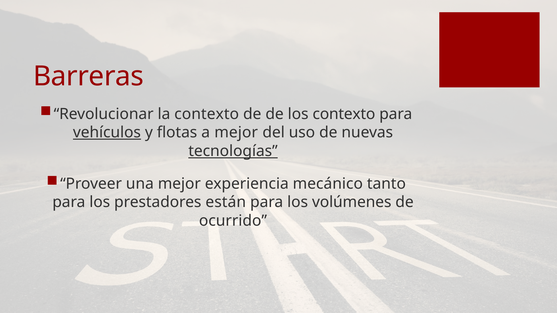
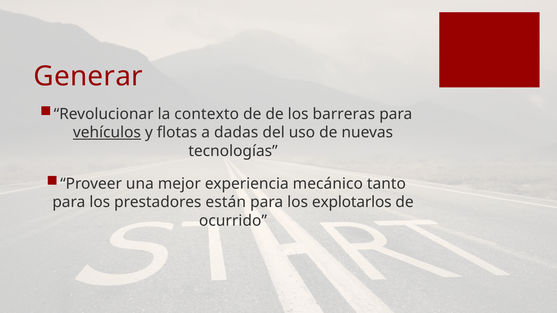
Barreras: Barreras -> Generar
los contexto: contexto -> barreras
a mejor: mejor -> dadas
tecnologías underline: present -> none
volúmenes: volúmenes -> explotarlos
